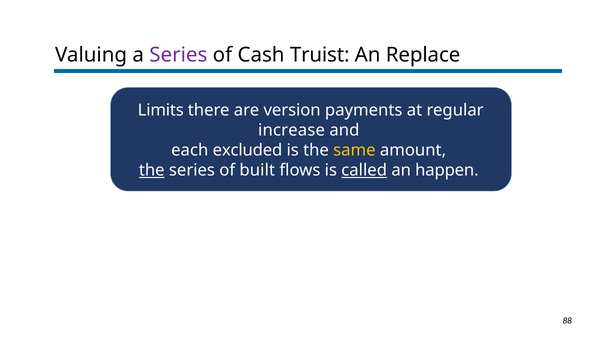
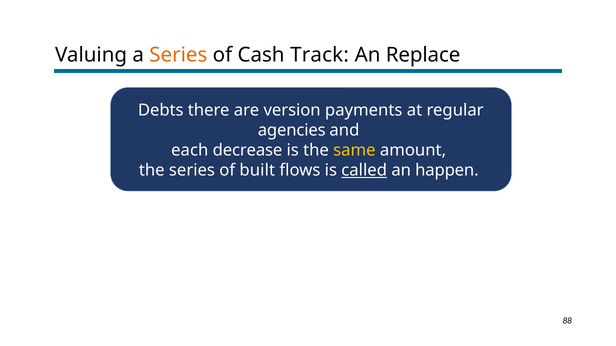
Series at (178, 55) colour: purple -> orange
Truist: Truist -> Track
Limits: Limits -> Debts
increase: increase -> agencies
excluded: excluded -> decrease
the at (152, 171) underline: present -> none
